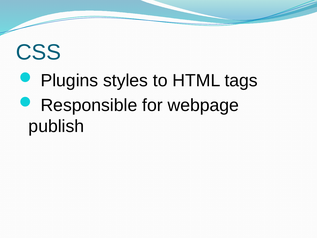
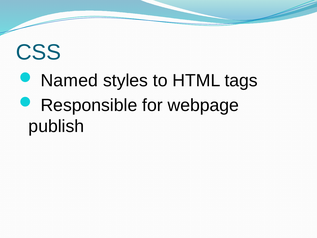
Plugins: Plugins -> Named
